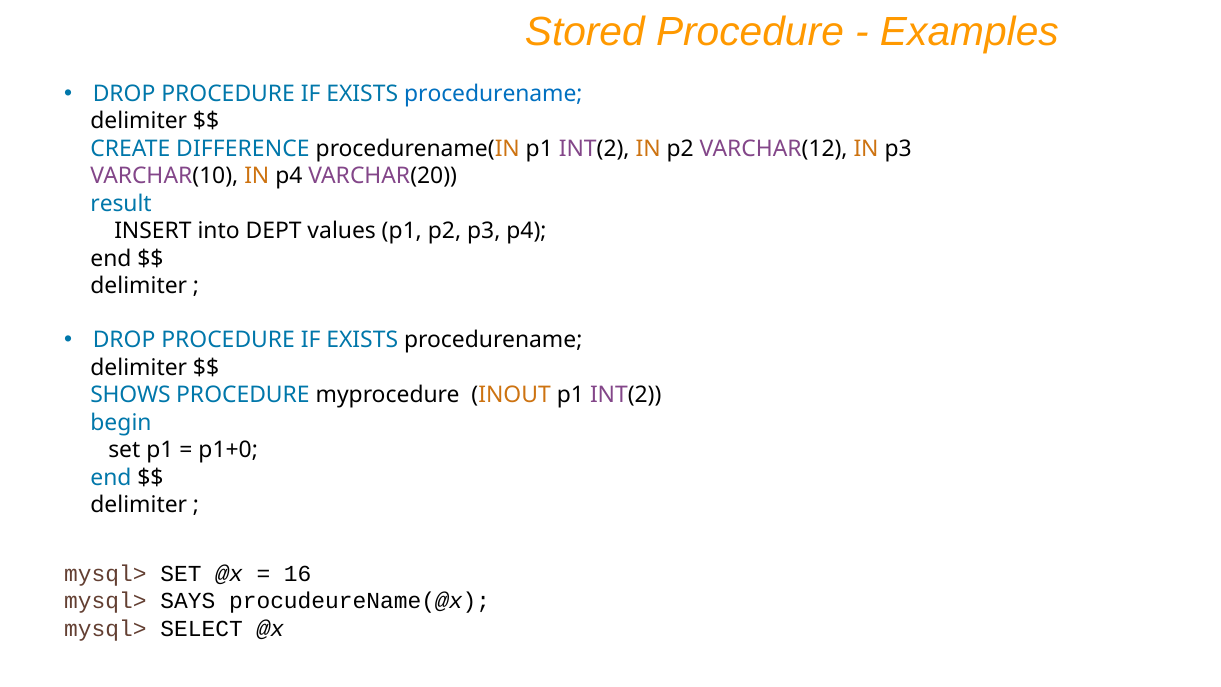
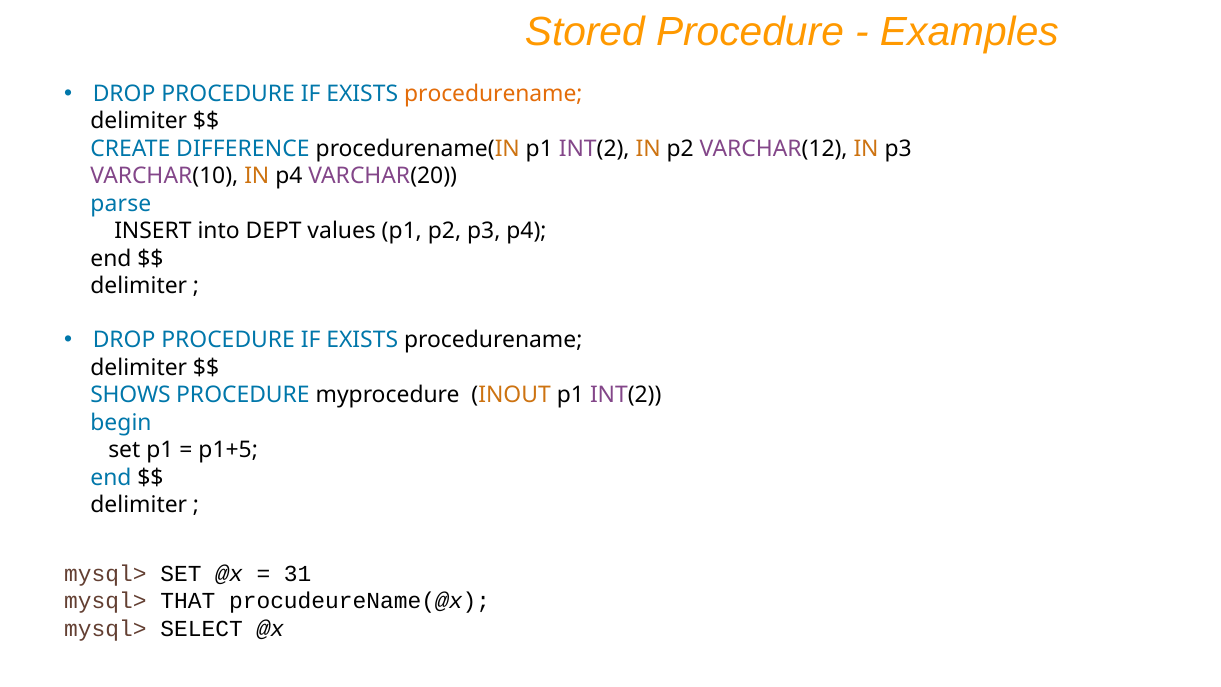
procedurename at (493, 94) colour: blue -> orange
result: result -> parse
p1+0: p1+0 -> p1+5
16: 16 -> 31
SAYS: SAYS -> THAT
